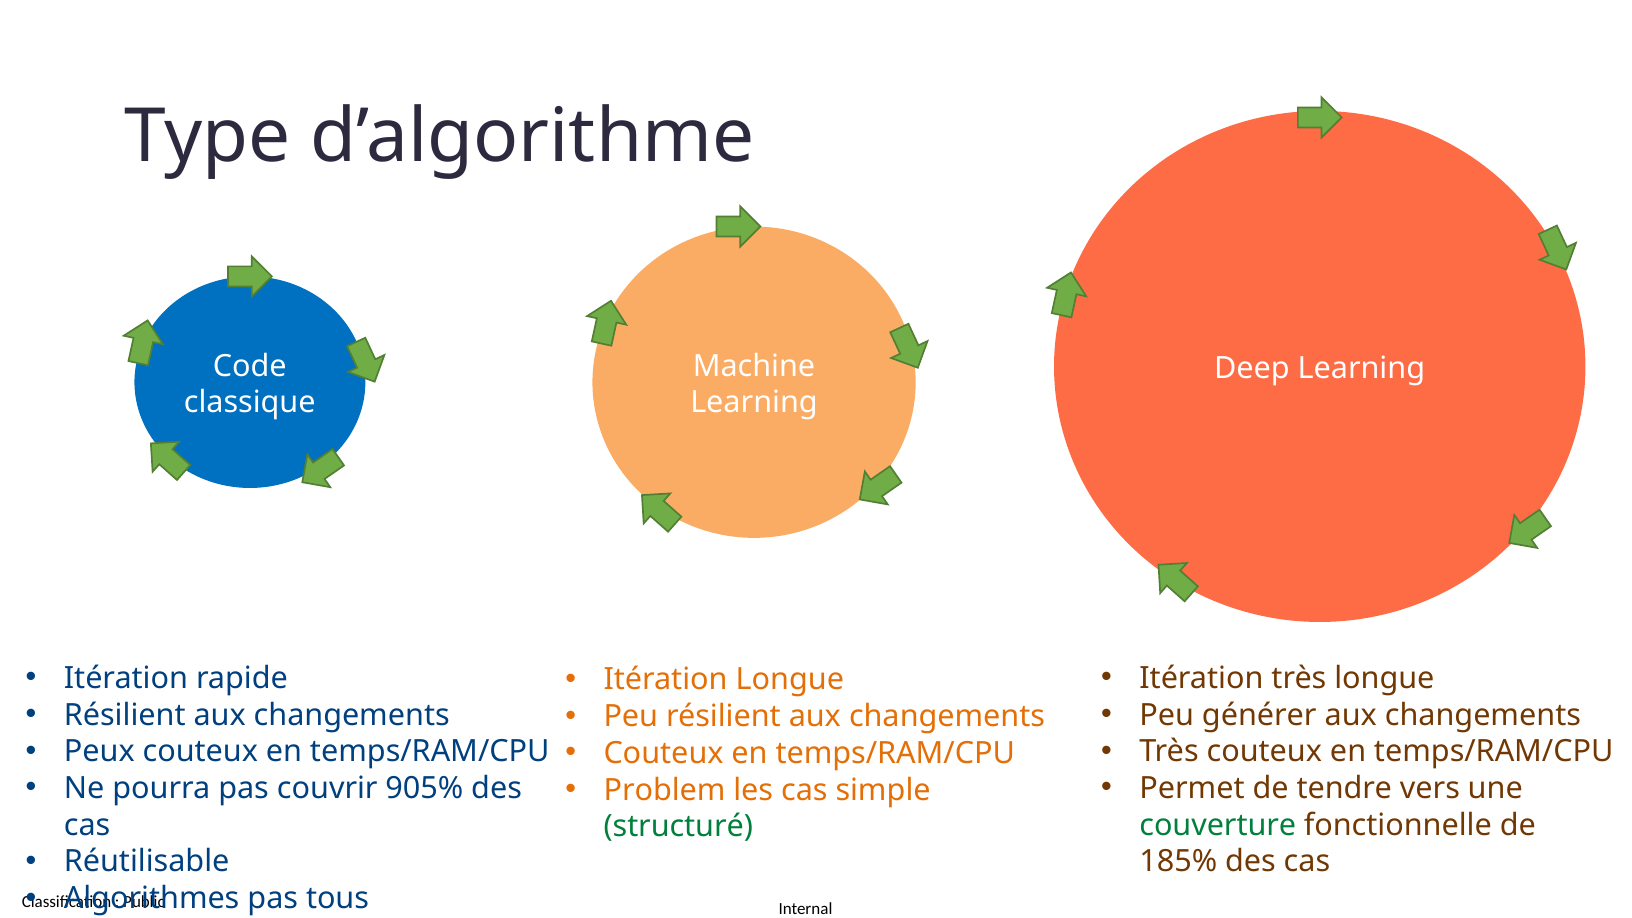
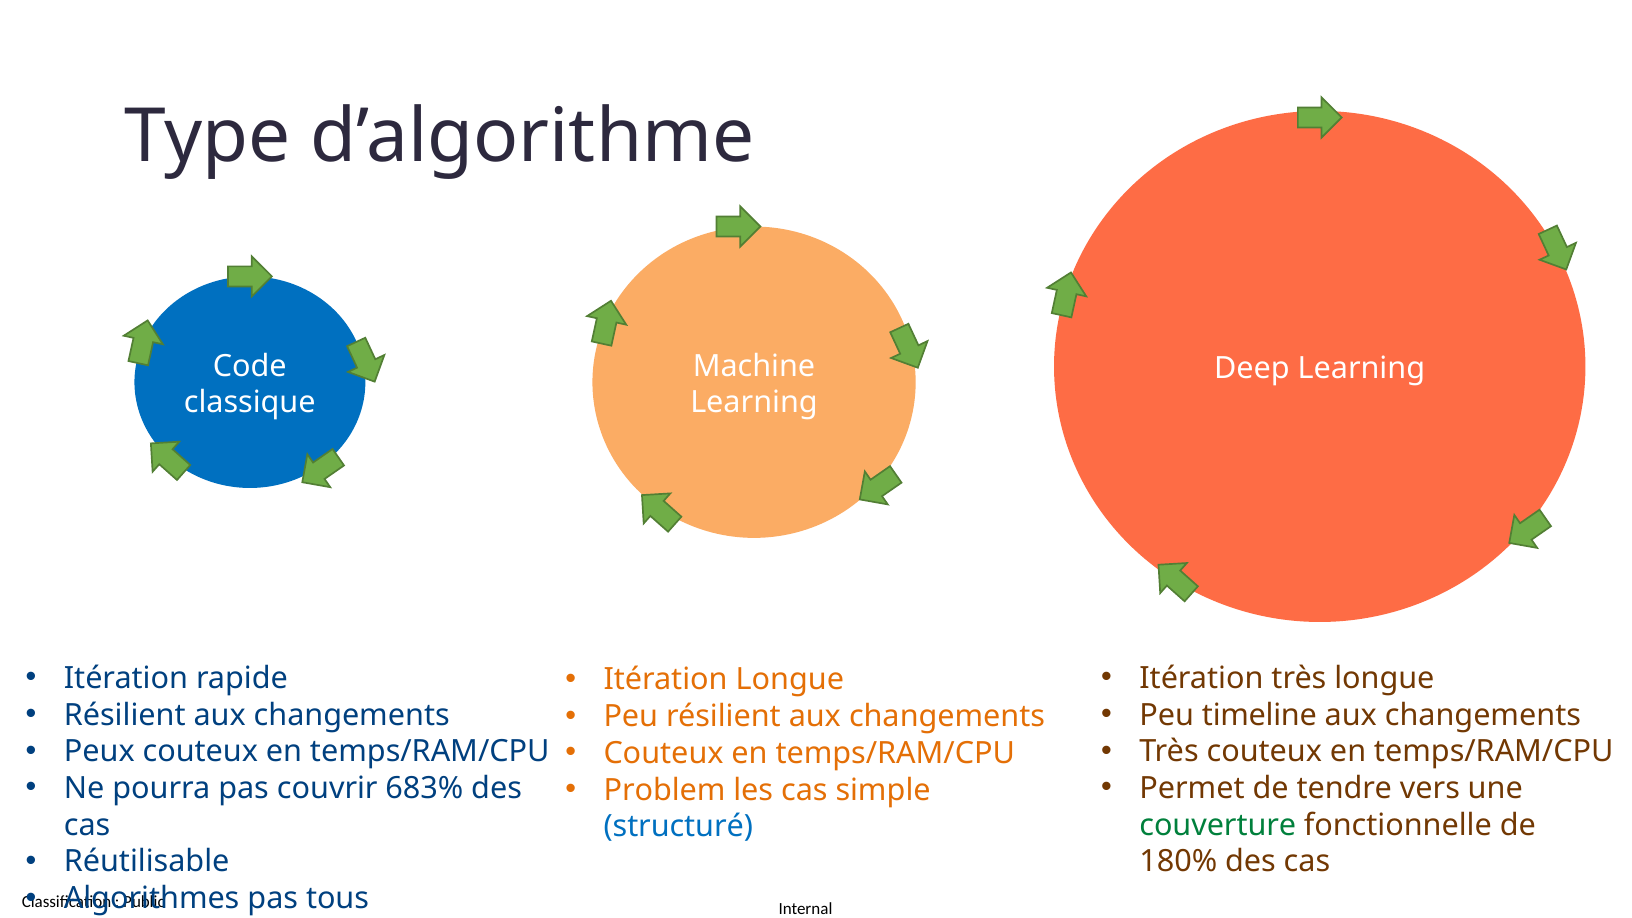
générer: générer -> timeline
905%: 905% -> 683%
structuré colour: green -> blue
185%: 185% -> 180%
